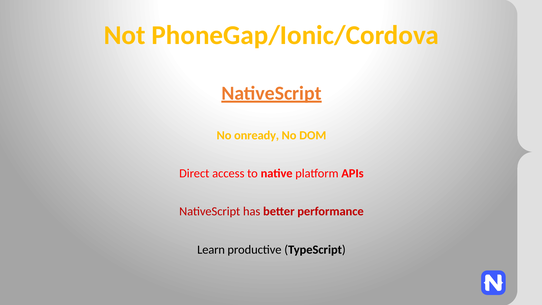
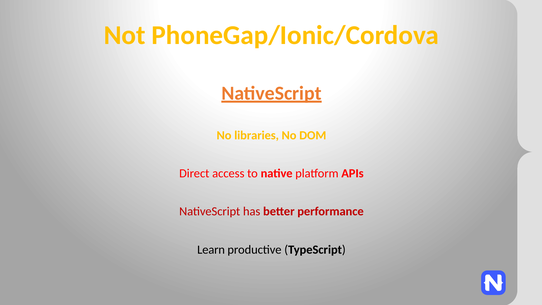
onready: onready -> libraries
